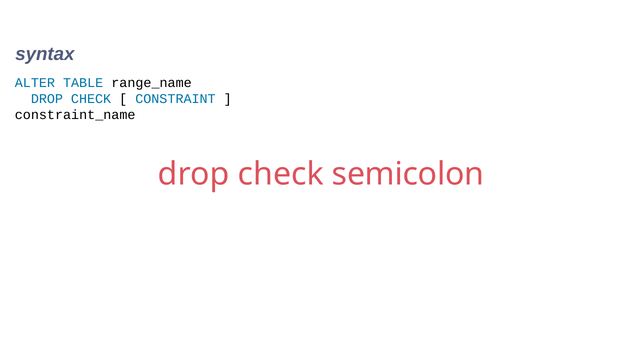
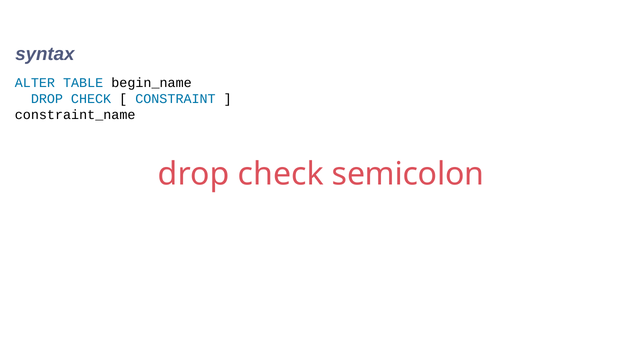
range_name: range_name -> begin_name
